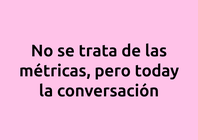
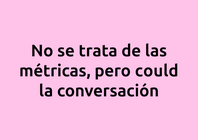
today: today -> could
